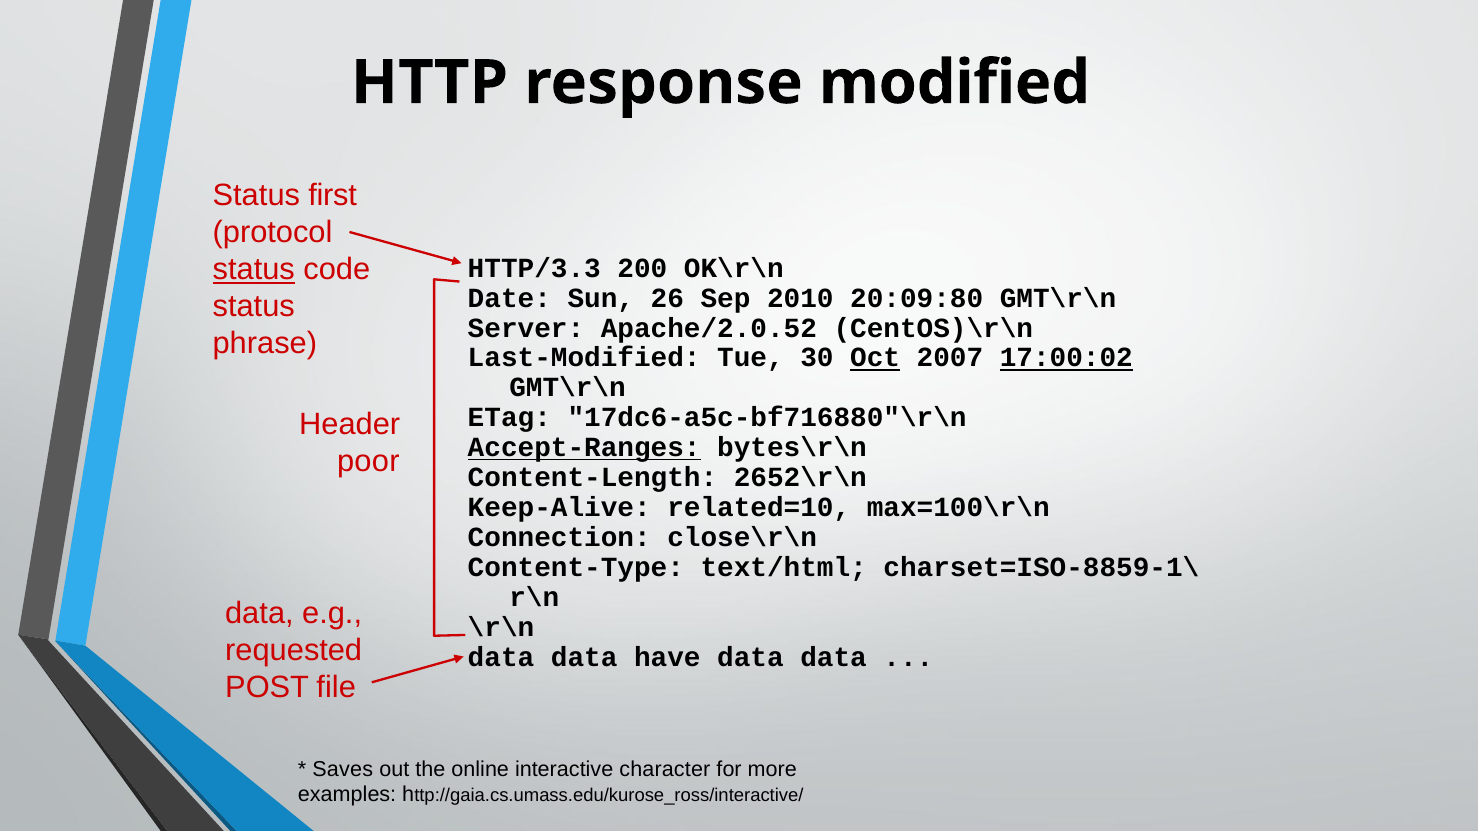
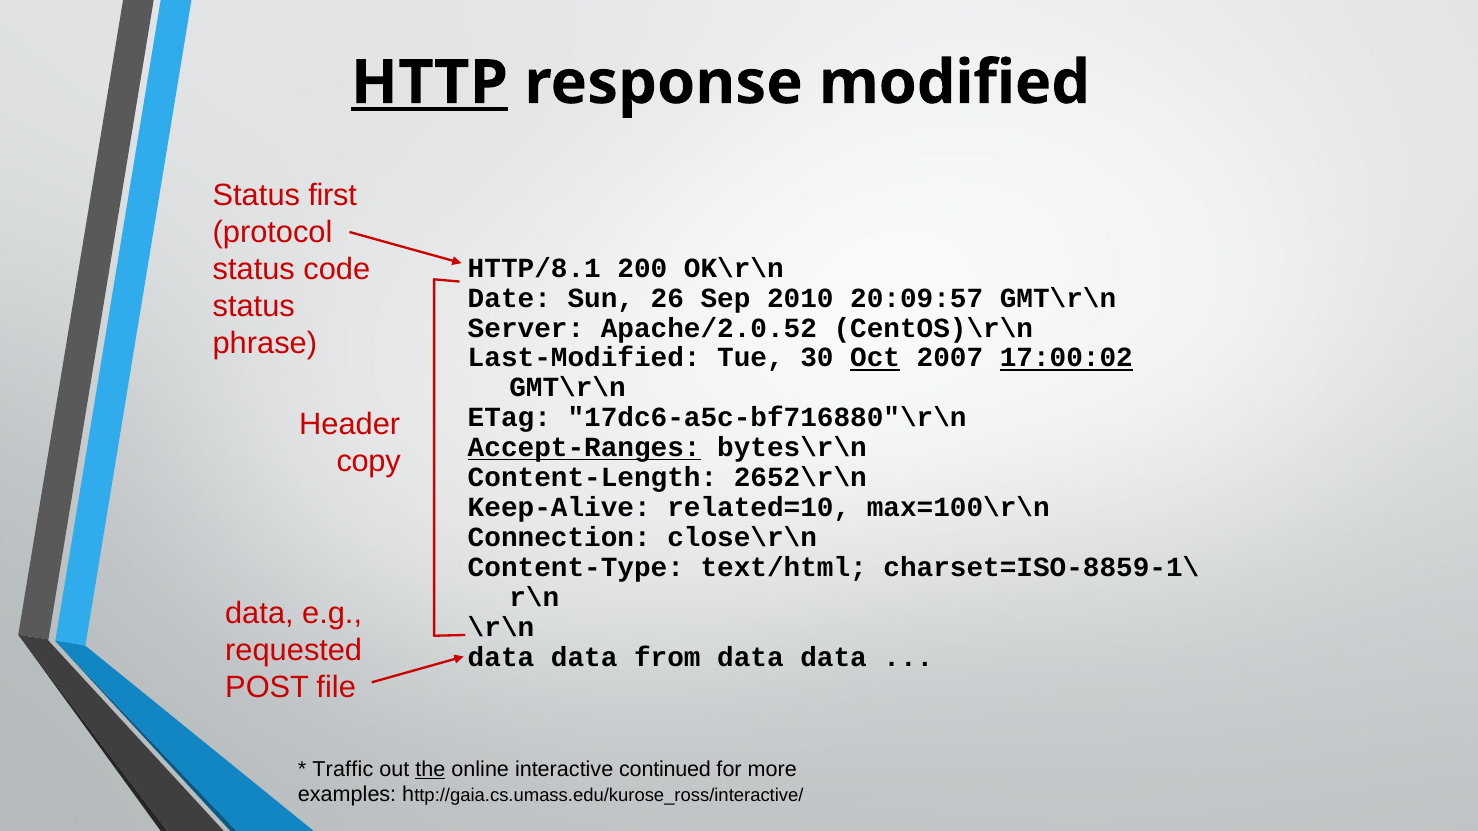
HTTP underline: none -> present
status at (254, 269) underline: present -> none
HTTP/3.3: HTTP/3.3 -> HTTP/8.1
20:09:80: 20:09:80 -> 20:09:57
poor: poor -> copy
have: have -> from
Saves: Saves -> Traffic
the underline: none -> present
character: character -> continued
